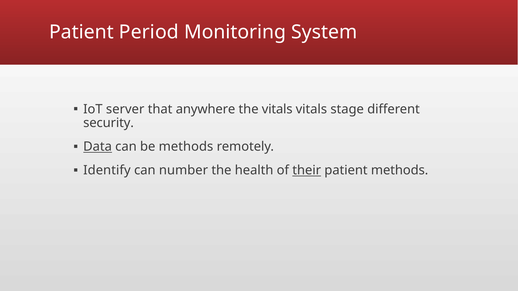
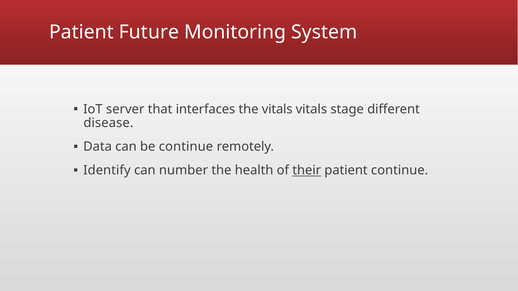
Period: Period -> Future
anywhere: anywhere -> interfaces
security: security -> disease
Data underline: present -> none
be methods: methods -> continue
patient methods: methods -> continue
